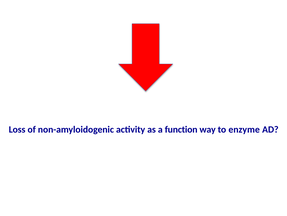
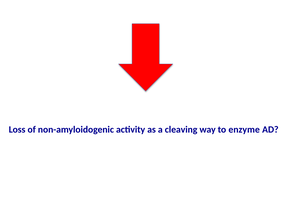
function: function -> cleaving
